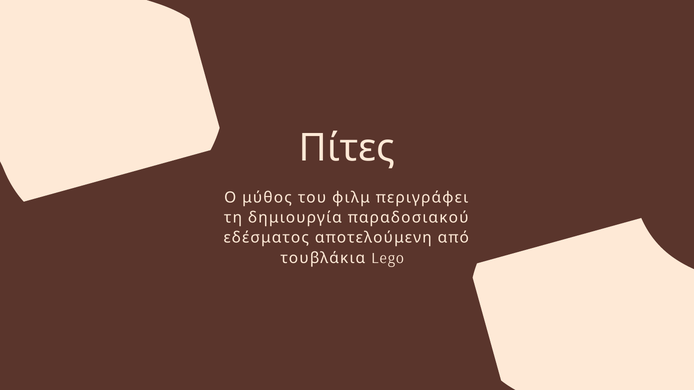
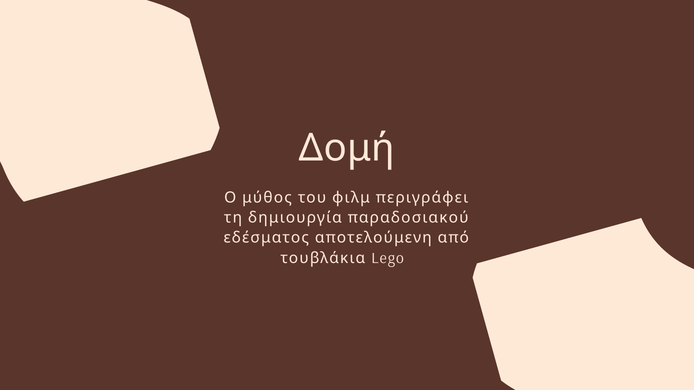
Πίτες: Πίτες -> Δομή
